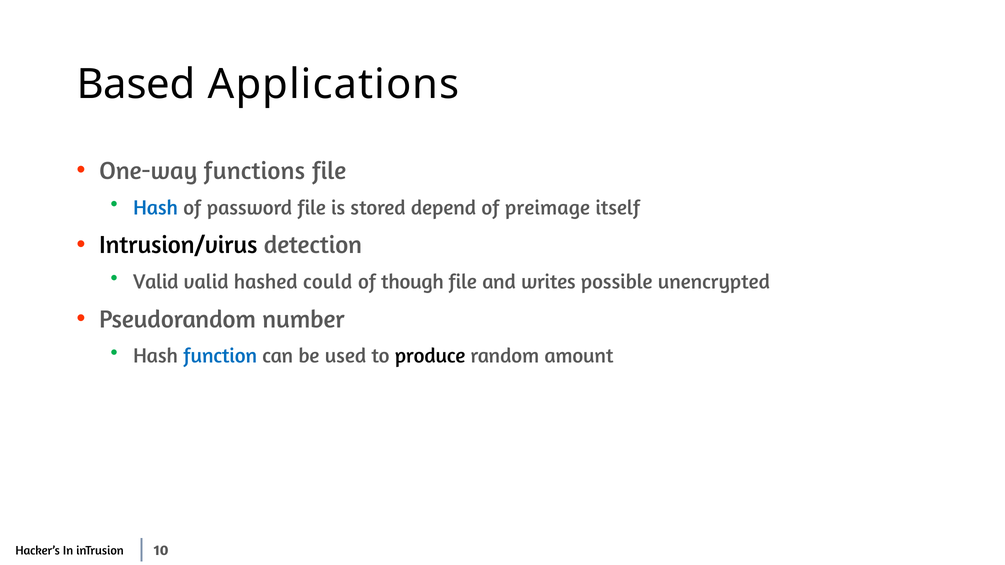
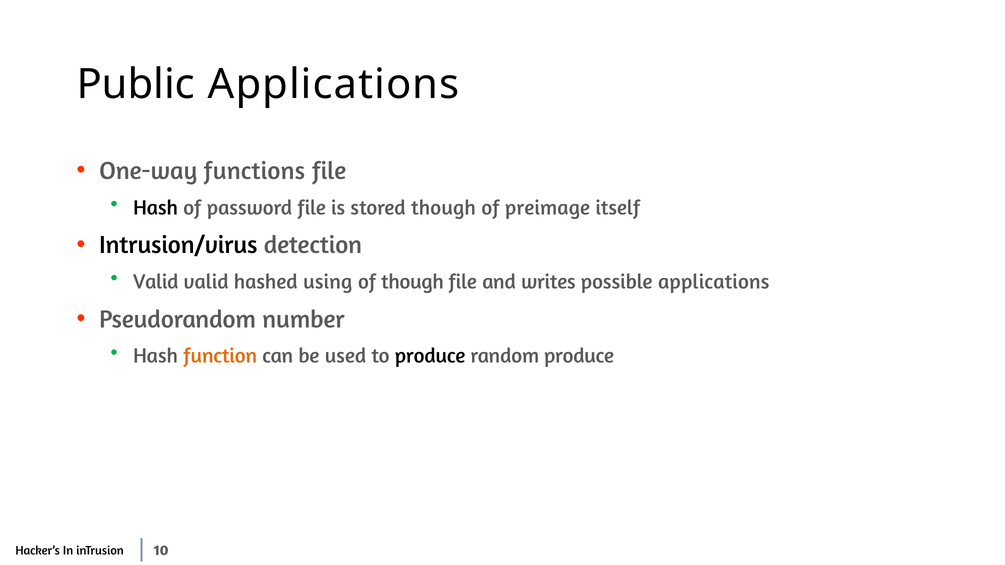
Based: Based -> Public
Hash at (156, 208) colour: blue -> black
stored depend: depend -> though
could: could -> using
possible unencrypted: unencrypted -> applications
function colour: blue -> orange
random amount: amount -> produce
